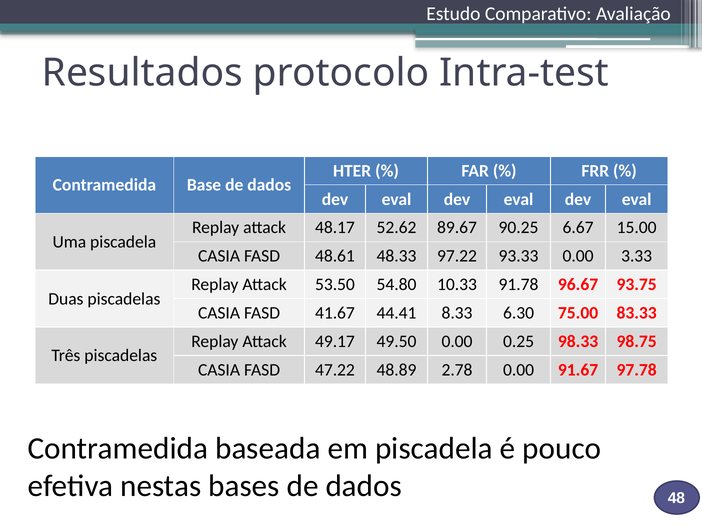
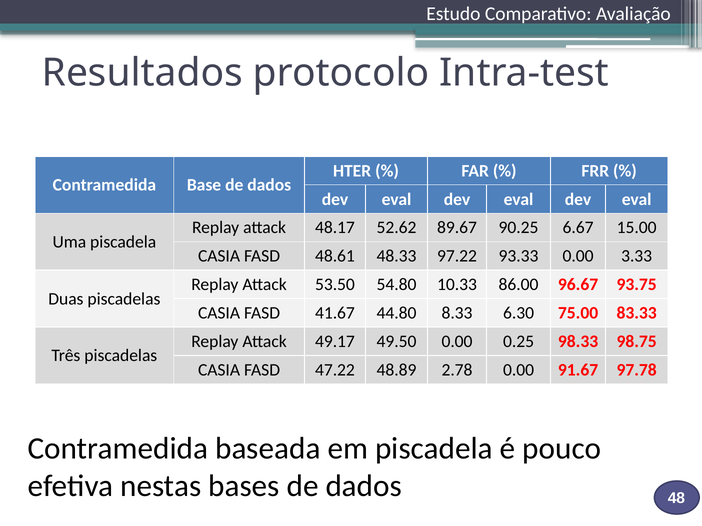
91.78: 91.78 -> 86.00
44.41: 44.41 -> 44.80
